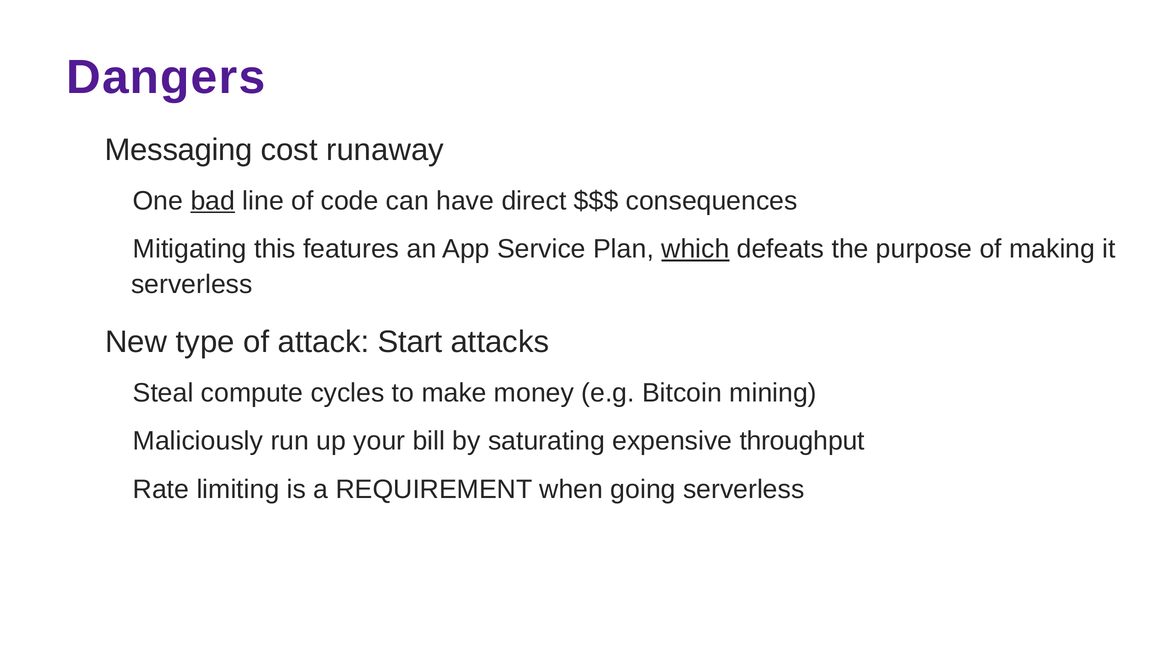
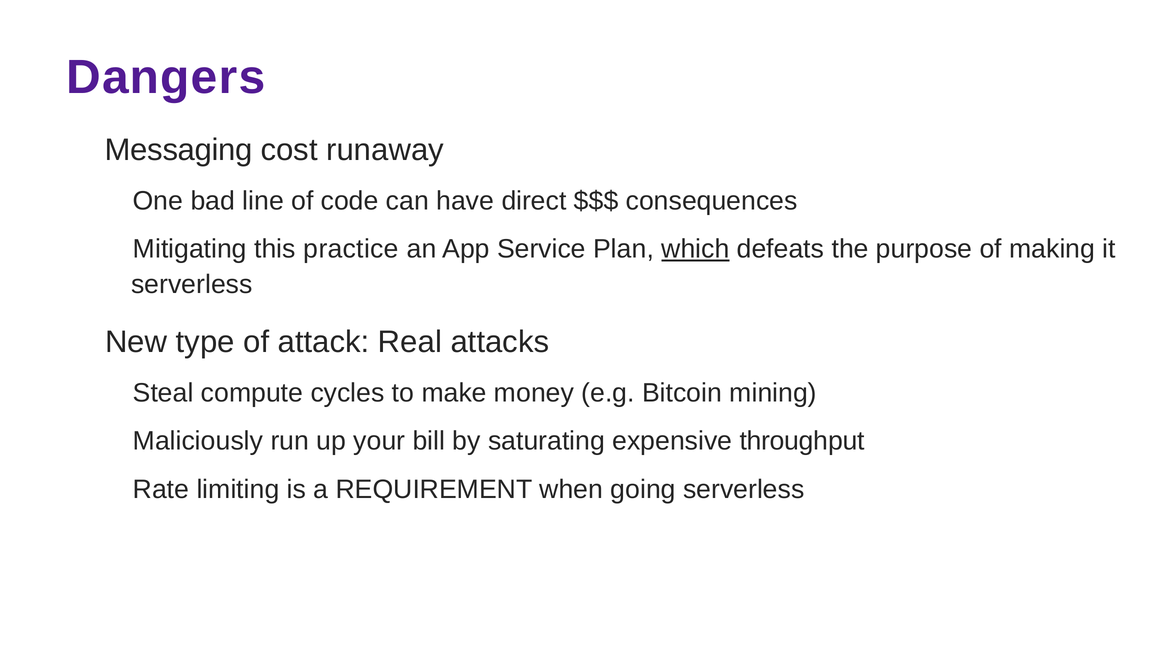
bad underline: present -> none
features: features -> practice
Start: Start -> Real
